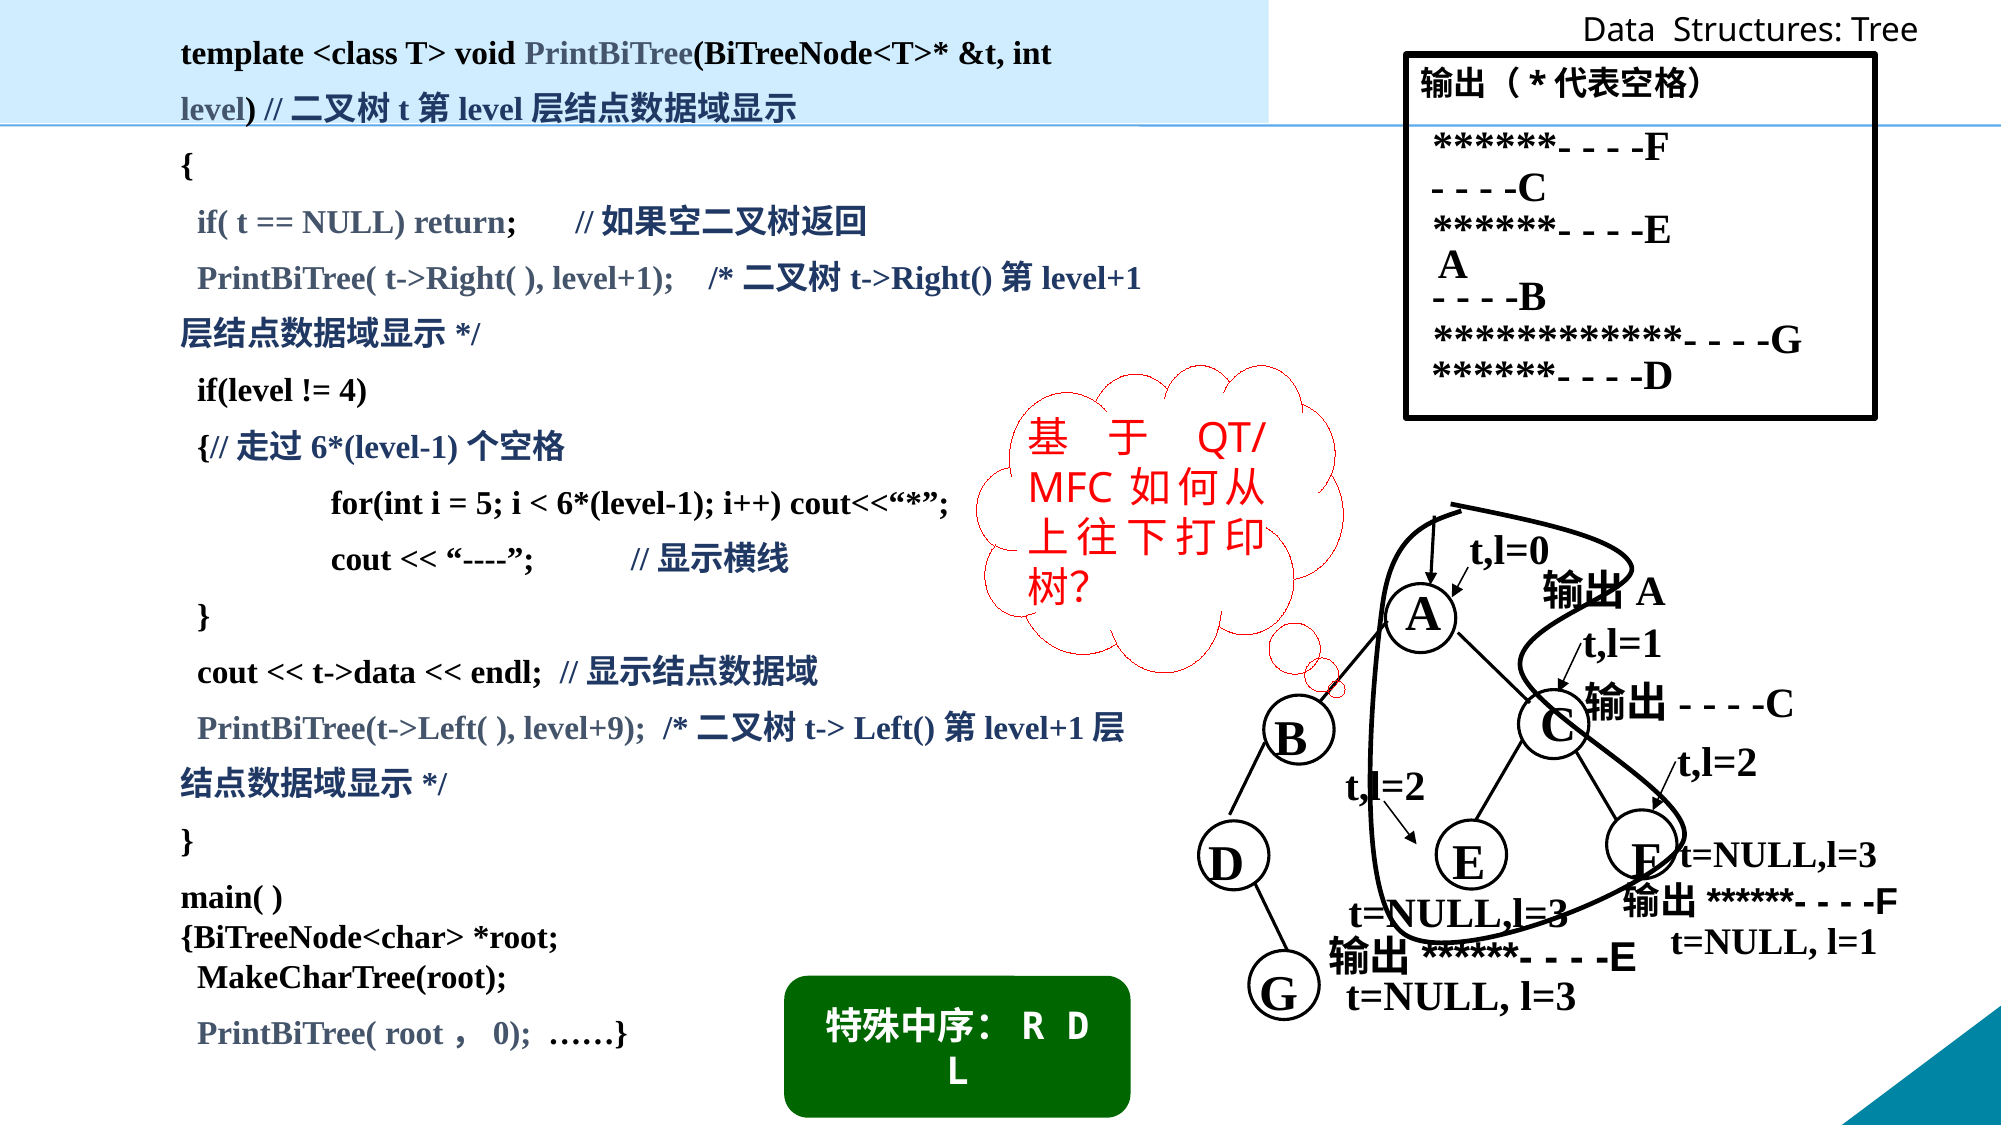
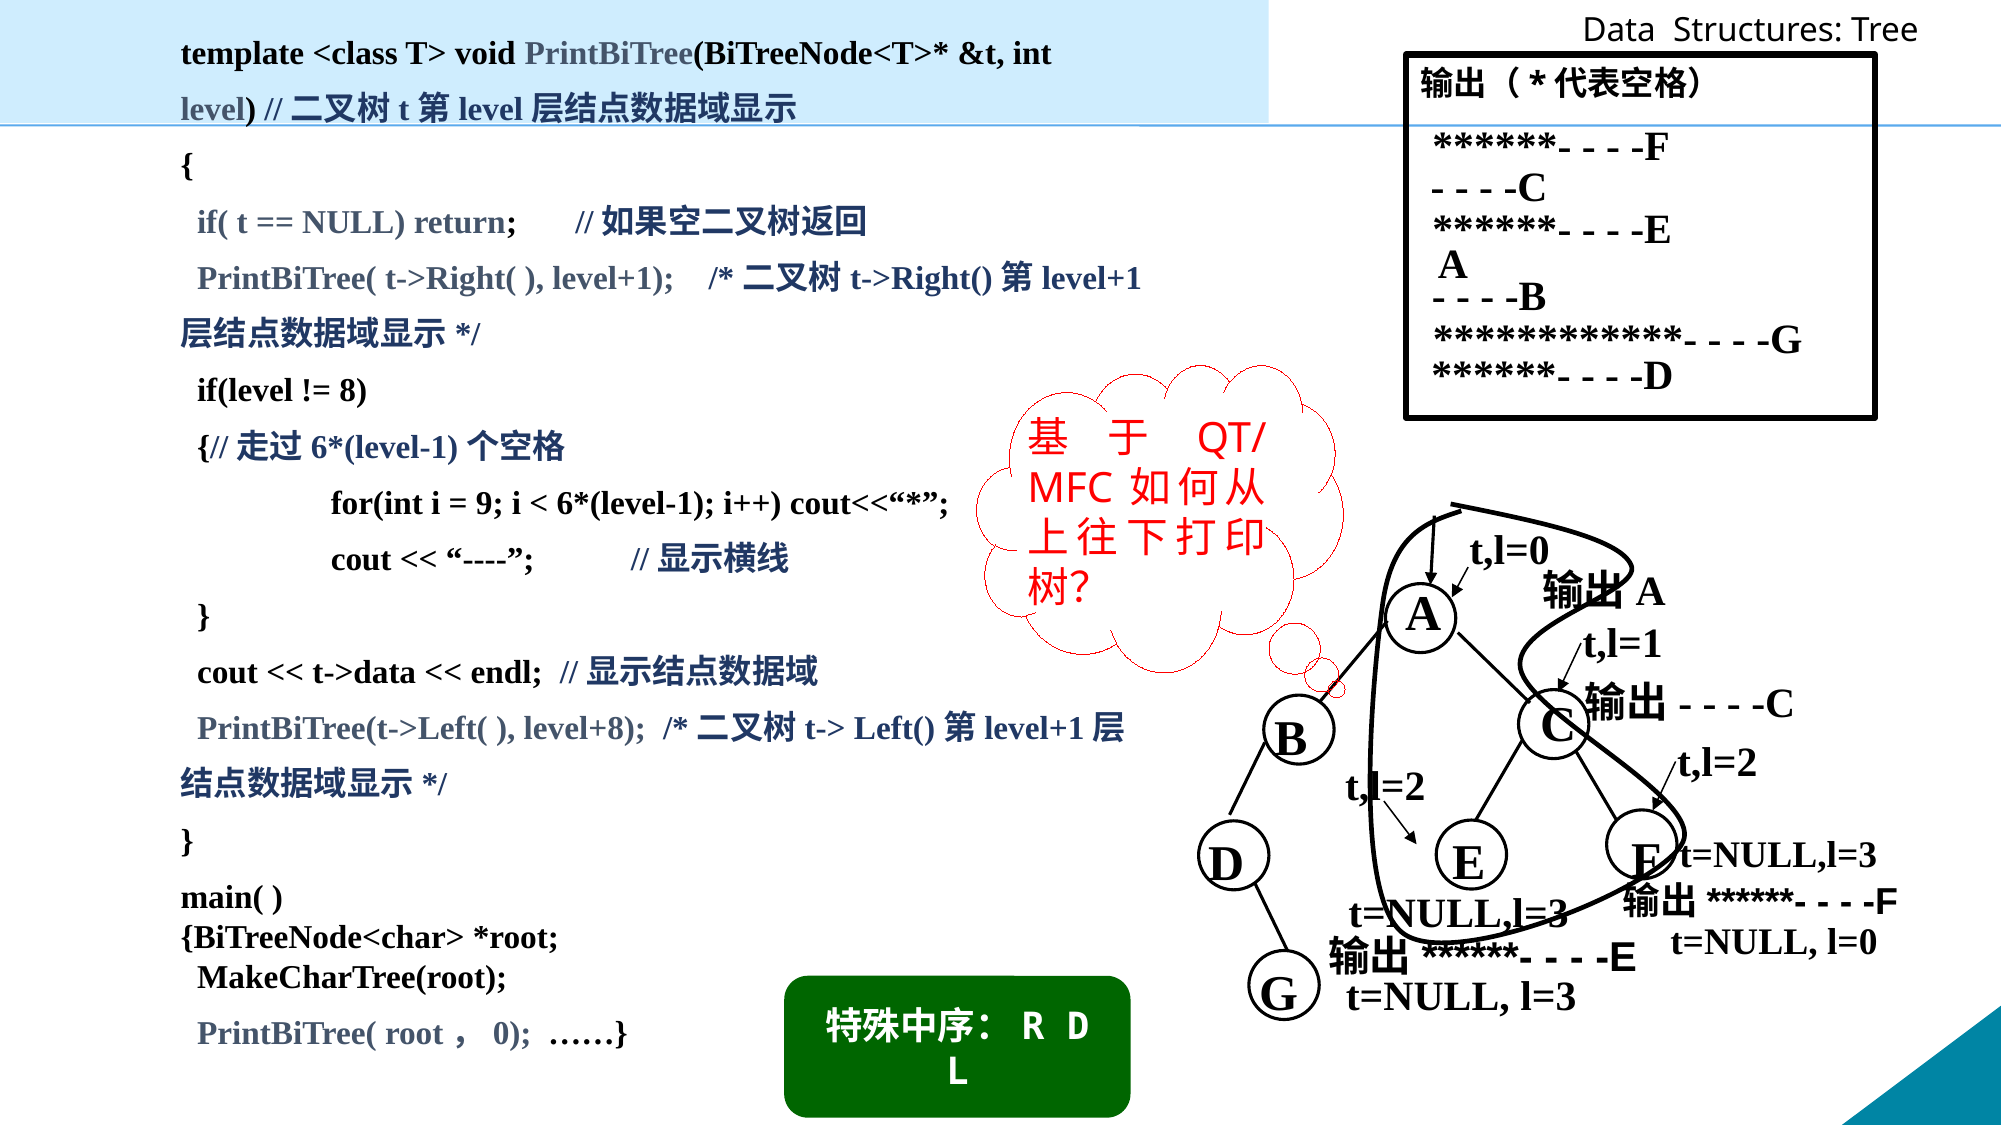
4: 4 -> 8
5: 5 -> 9
level+9: level+9 -> level+8
l=1: l=1 -> l=0
